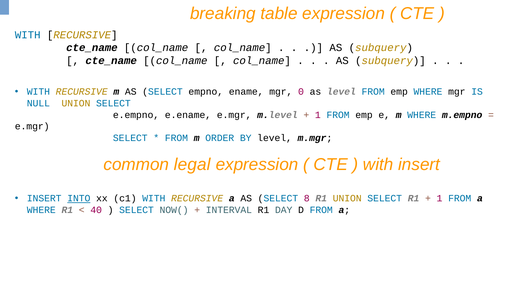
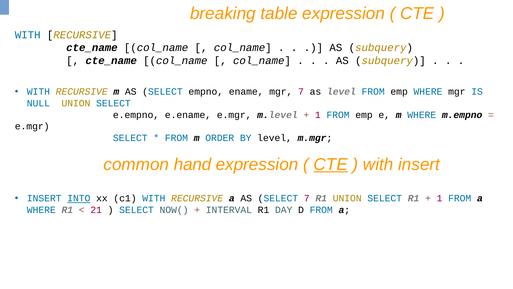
mgr 0: 0 -> 7
legal: legal -> hand
CTE at (331, 164) underline: none -> present
SELECT 8: 8 -> 7
40: 40 -> 21
